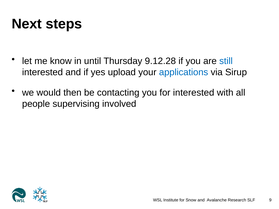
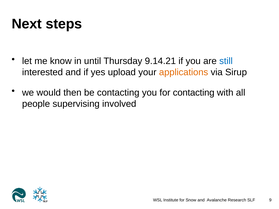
9.12.28: 9.12.28 -> 9.14.21
applications colour: blue -> orange
for interested: interested -> contacting
